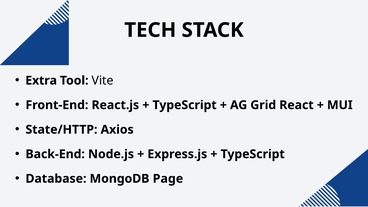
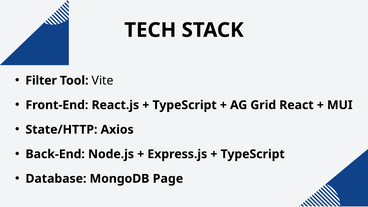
Extra: Extra -> Filter
